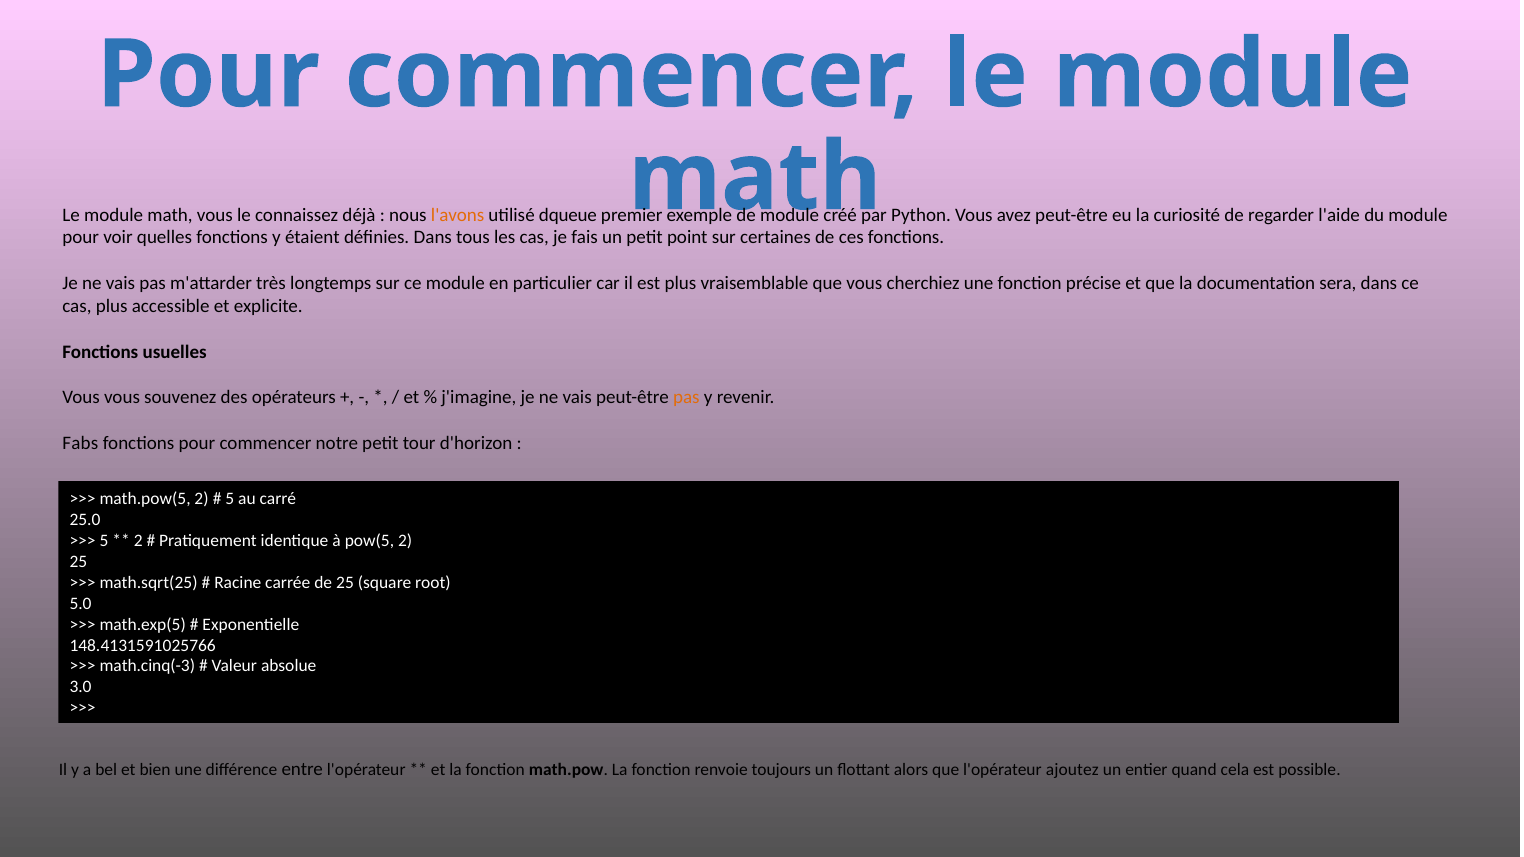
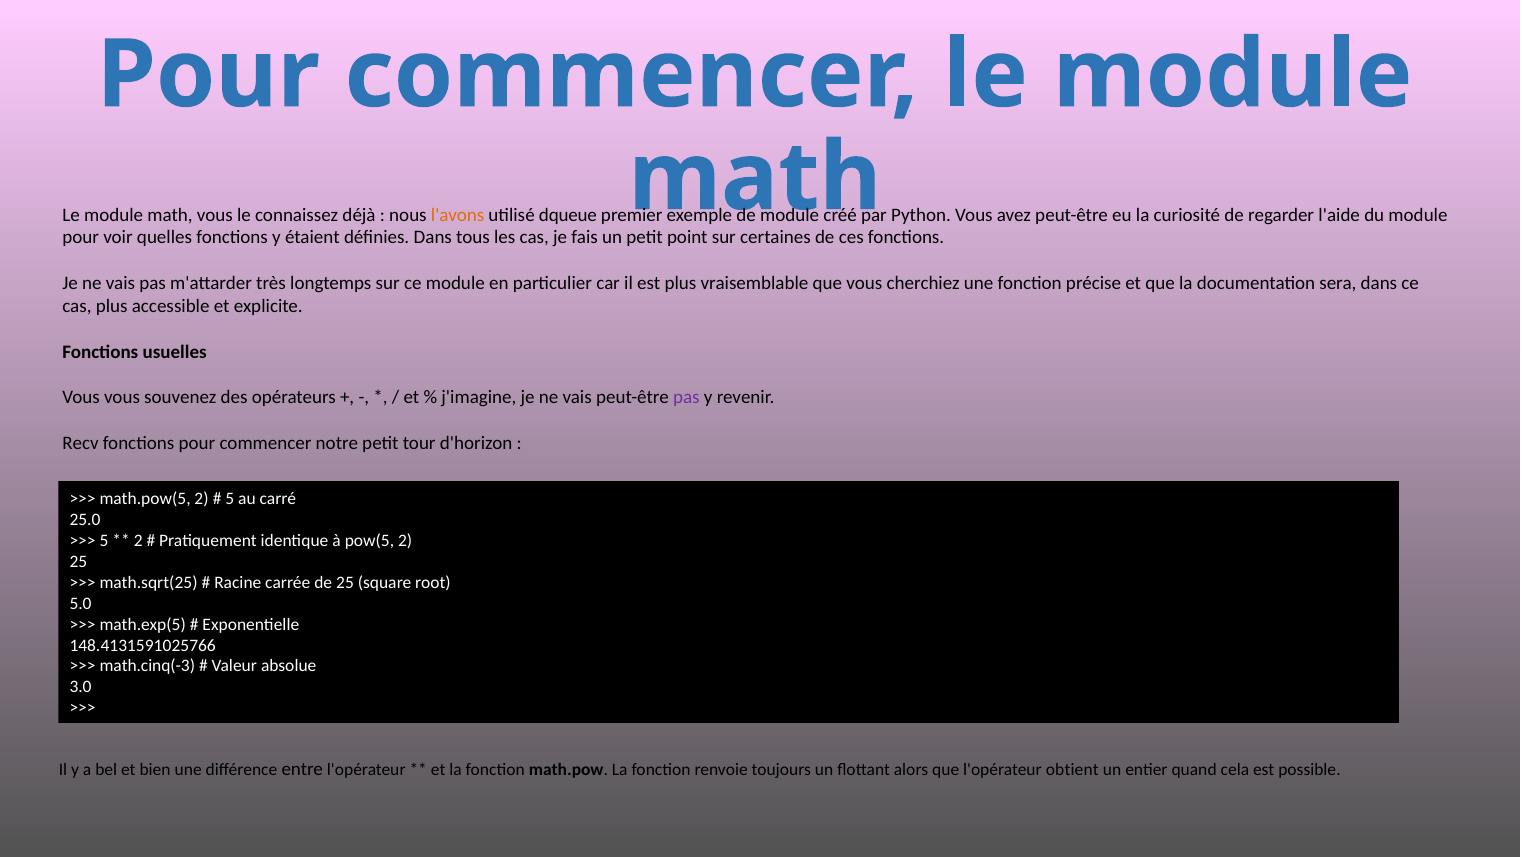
pas at (686, 398) colour: orange -> purple
Fabs: Fabs -> Recv
ajoutez: ajoutez -> obtient
